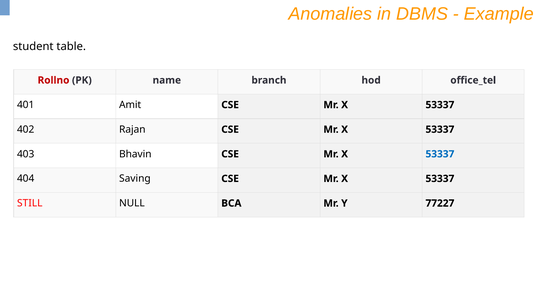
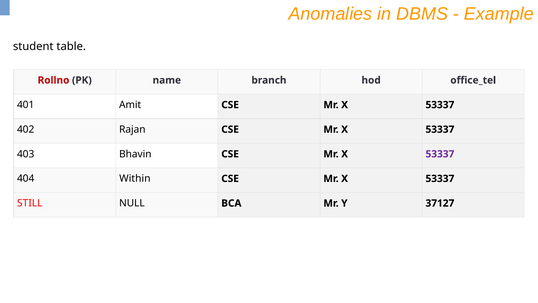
53337 at (440, 154) colour: blue -> purple
Saving: Saving -> Within
77227: 77227 -> 37127
